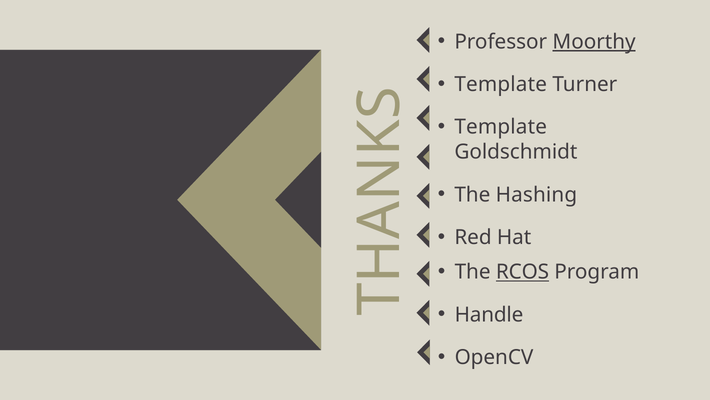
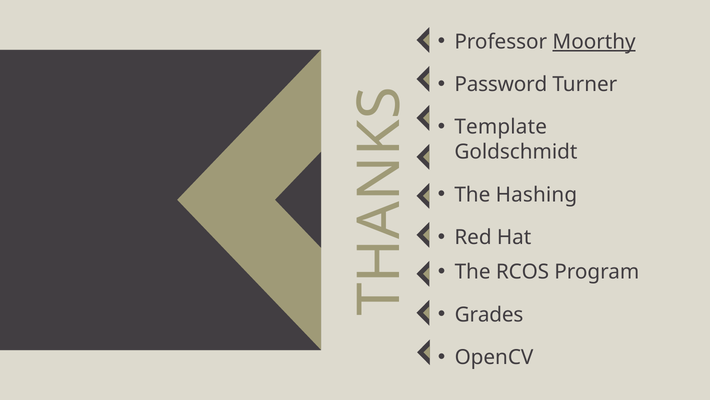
Template at (501, 84): Template -> Password
RCOS underline: present -> none
Handle: Handle -> Grades
